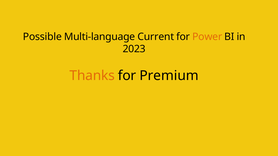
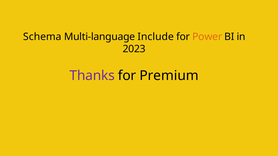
Possible: Possible -> Schema
Current: Current -> Include
Thanks colour: orange -> purple
